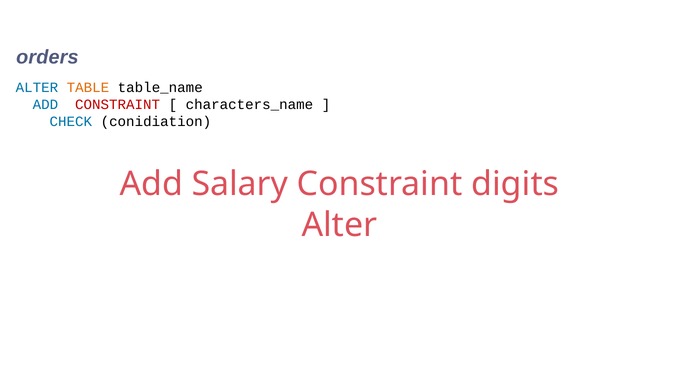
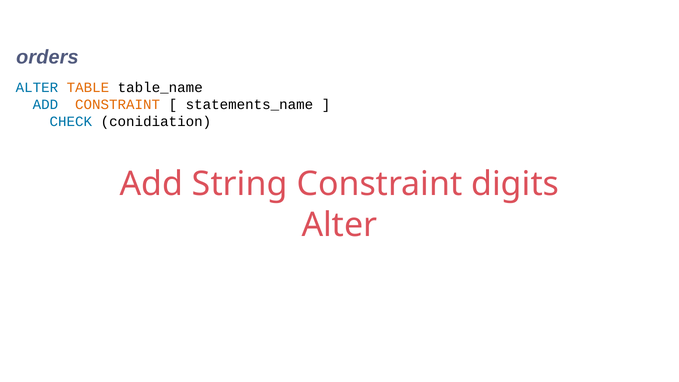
CONSTRAINT at (118, 104) colour: red -> orange
characters_name: characters_name -> statements_name
Salary: Salary -> String
